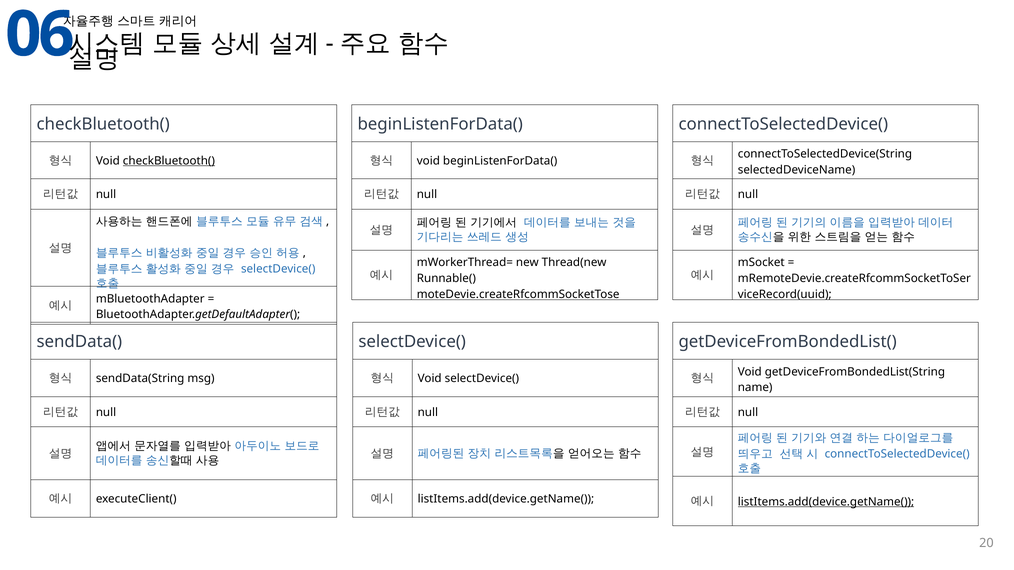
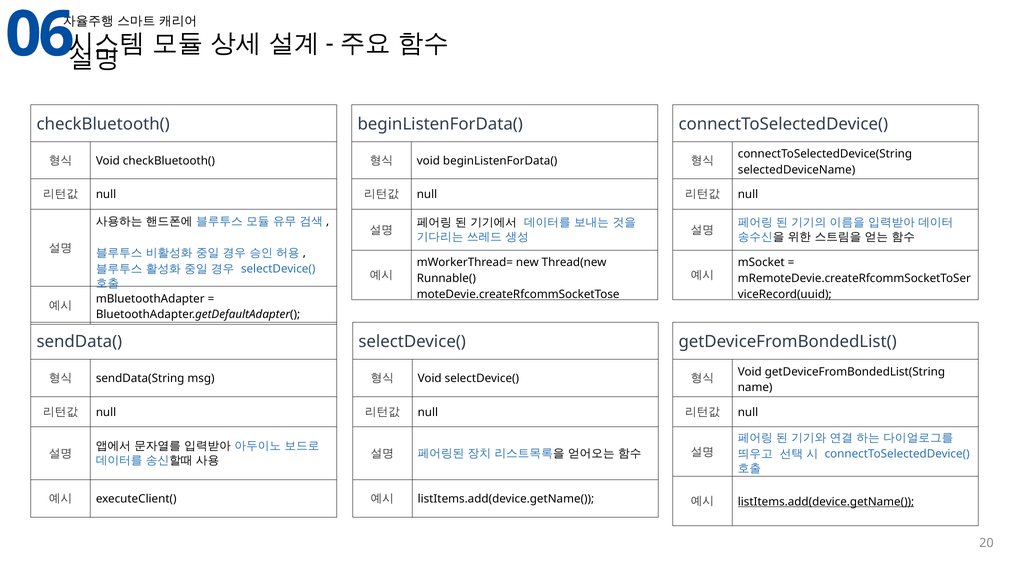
checkBluetooth( at (169, 161) underline: present -> none
